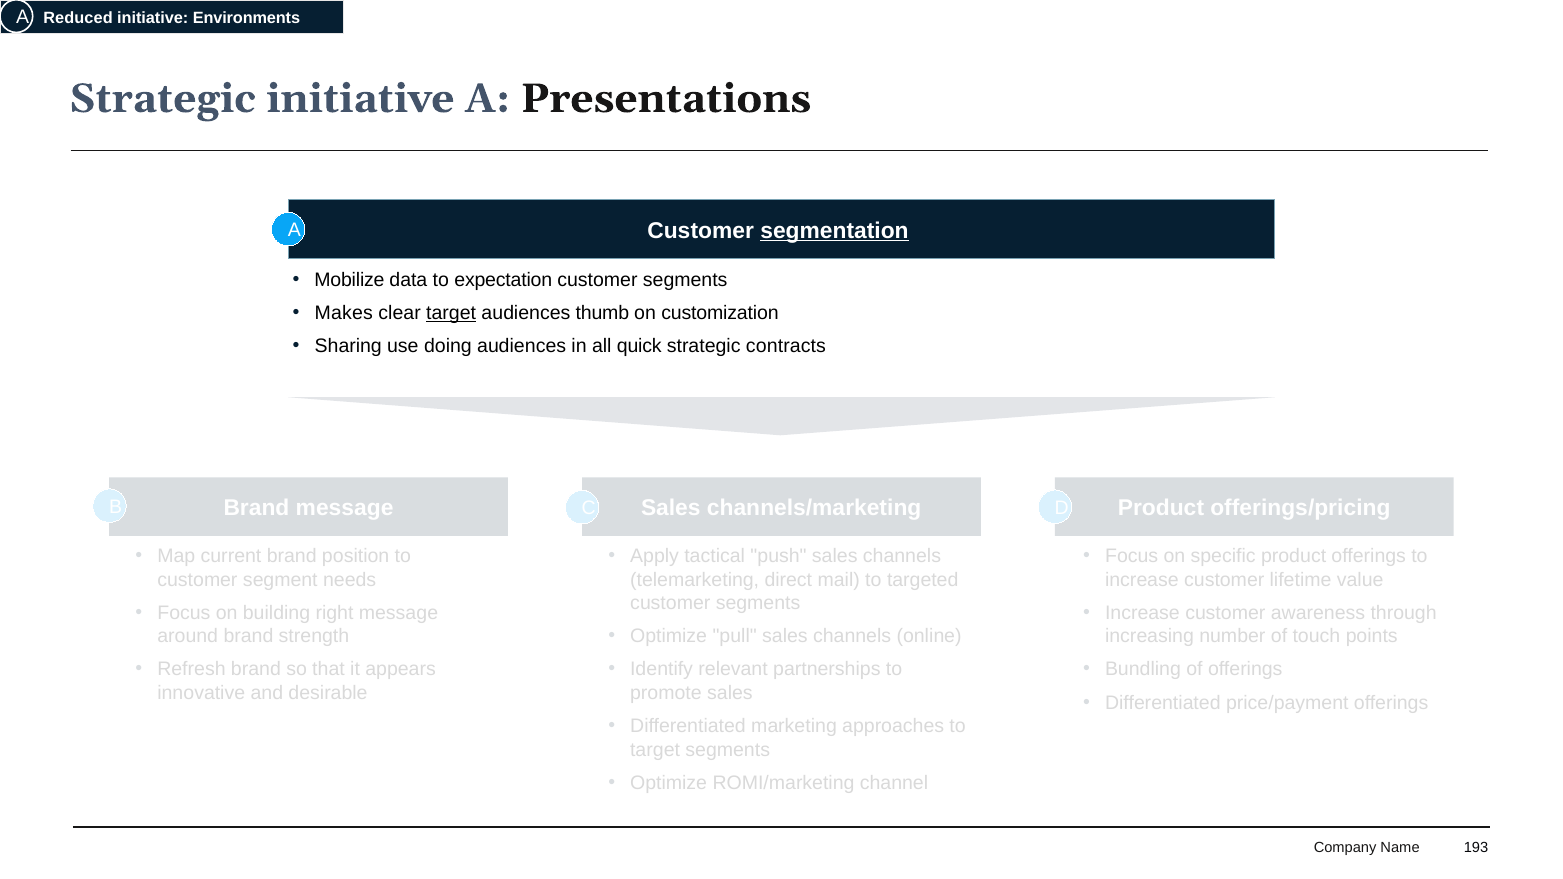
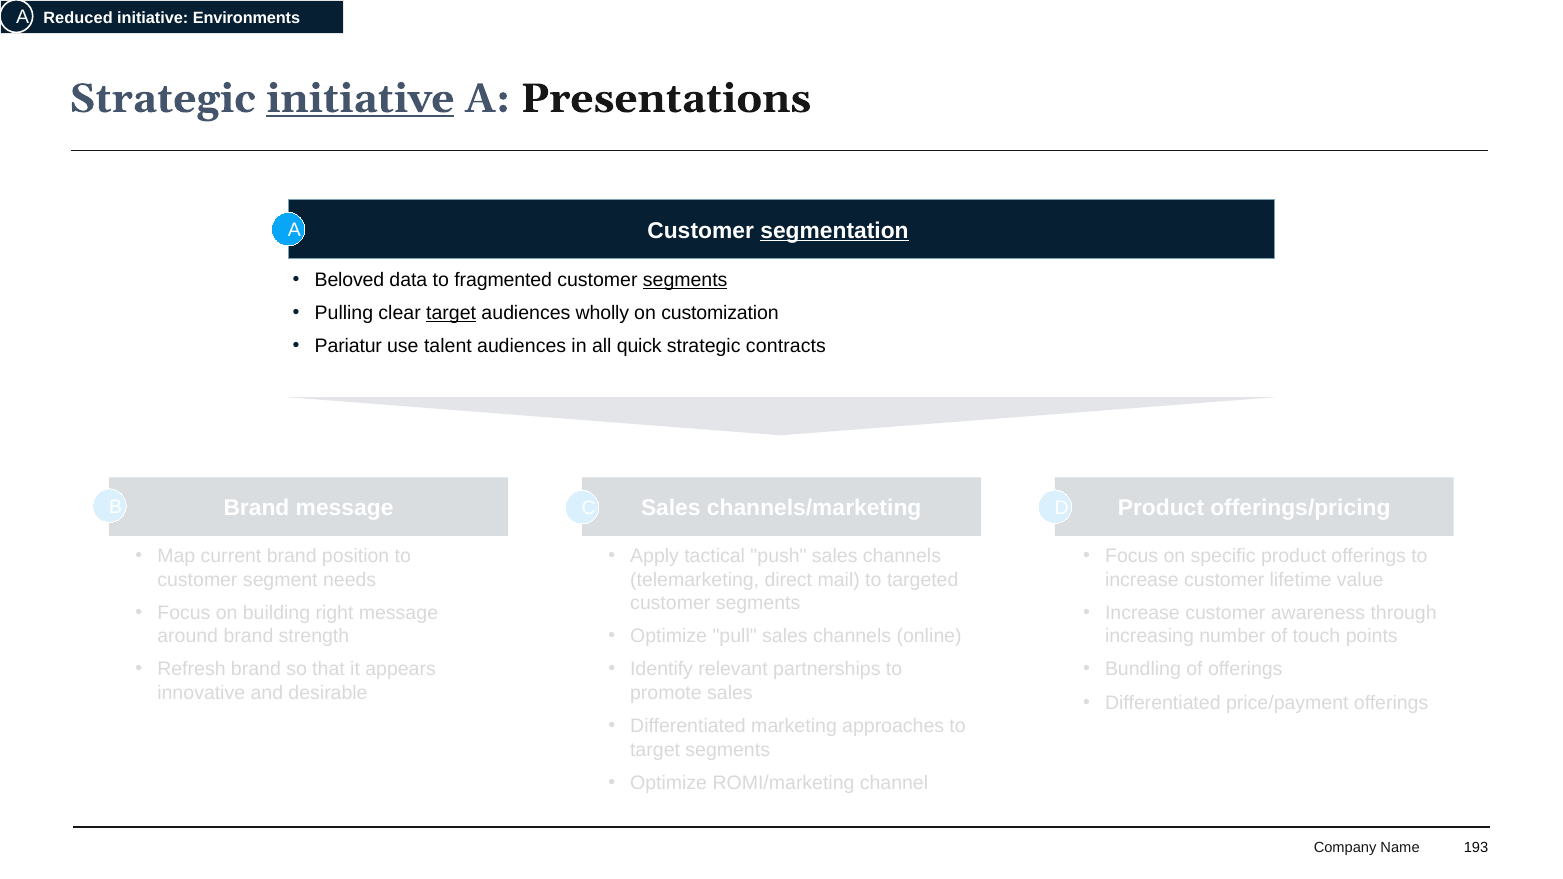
initiative at (360, 99) underline: none -> present
Mobilize: Mobilize -> Beloved
expectation: expectation -> fragmented
segments at (685, 280) underline: none -> present
Makes: Makes -> Pulling
thumb: thumb -> wholly
Sharing: Sharing -> Pariatur
doing: doing -> talent
